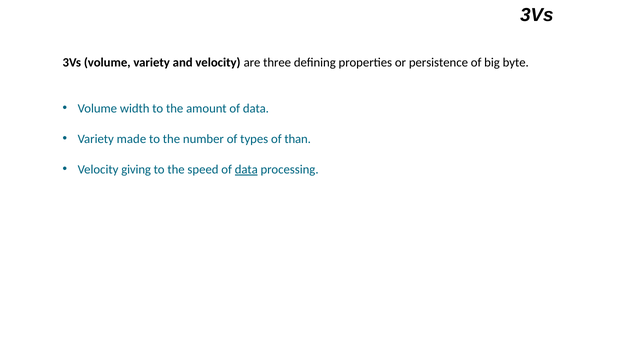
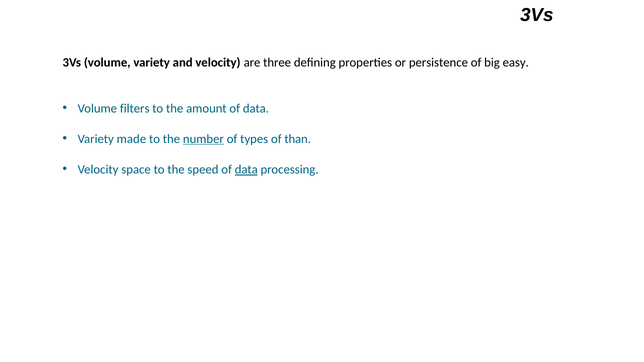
byte: byte -> easy
width: width -> filters
number underline: none -> present
giving: giving -> space
